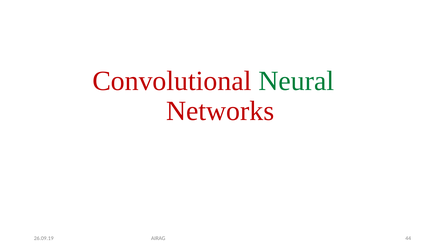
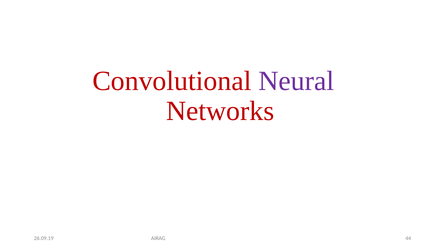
Neural colour: green -> purple
